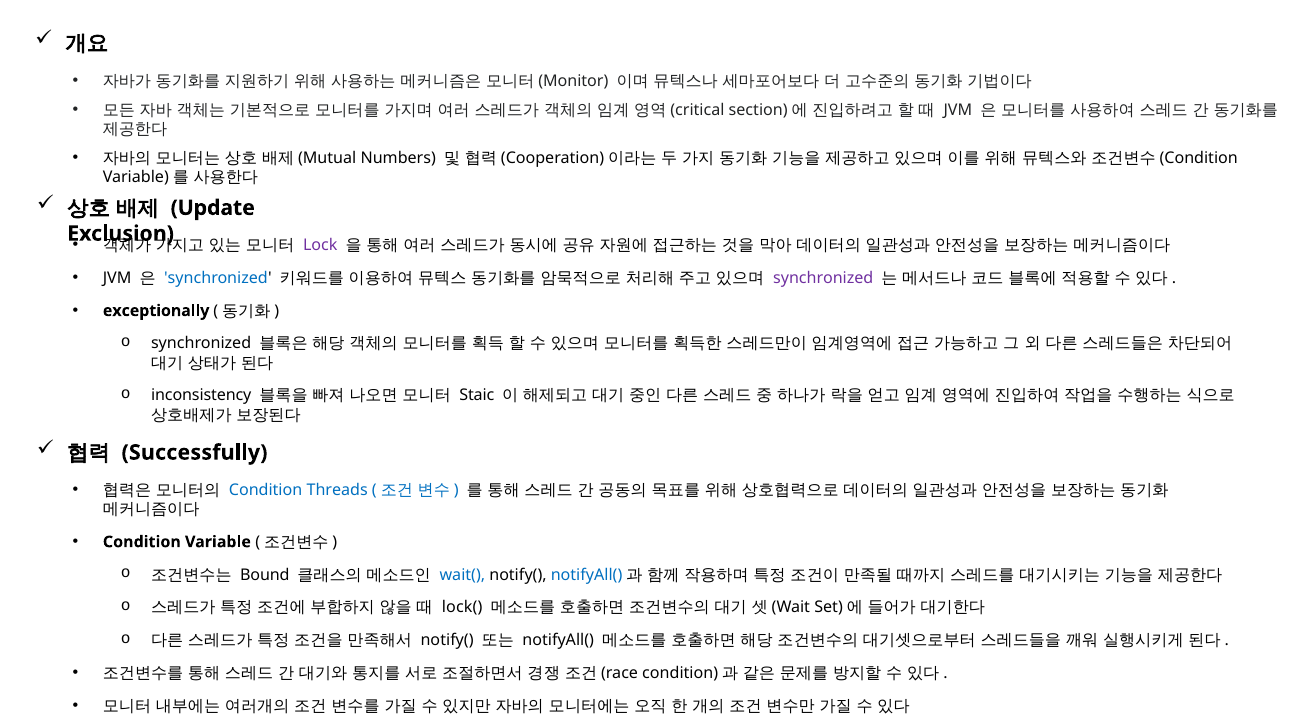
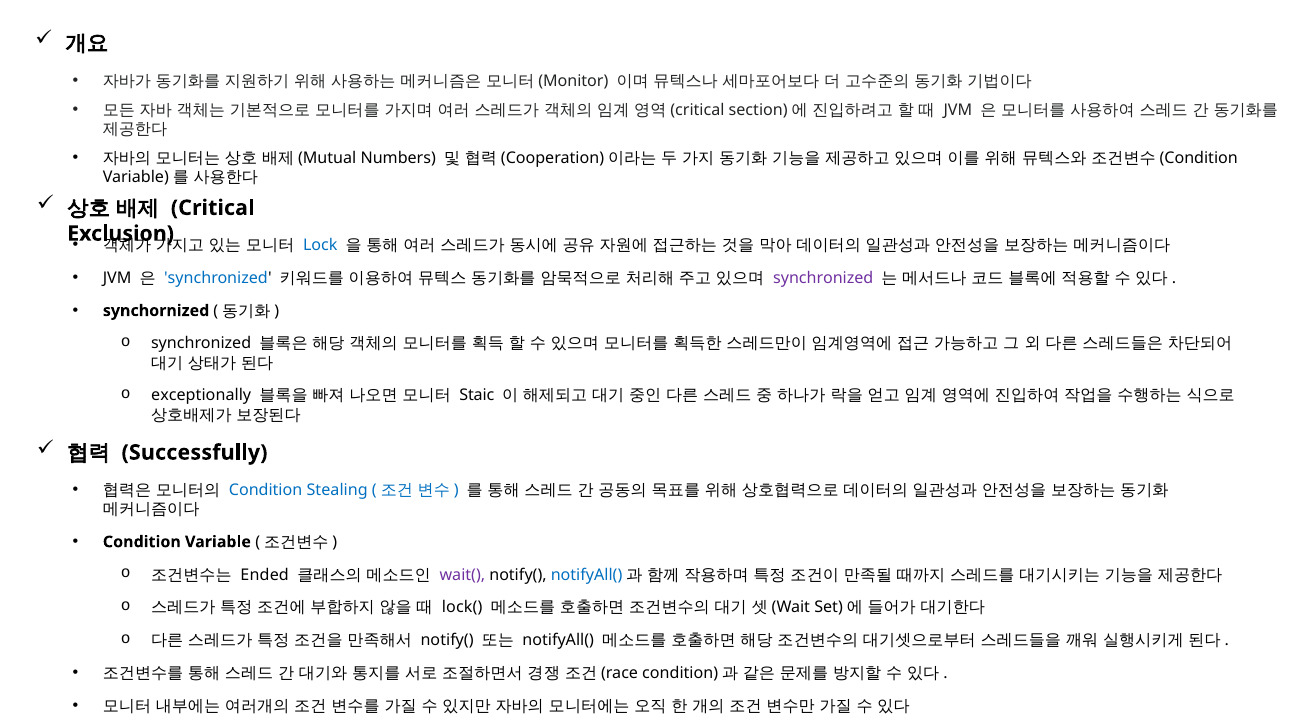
Update: Update -> Critical
Lock colour: purple -> blue
exceptionally: exceptionally -> synchornized
inconsistency: inconsistency -> exceptionally
Threads: Threads -> Stealing
Bound: Bound -> Ended
wait( colour: blue -> purple
